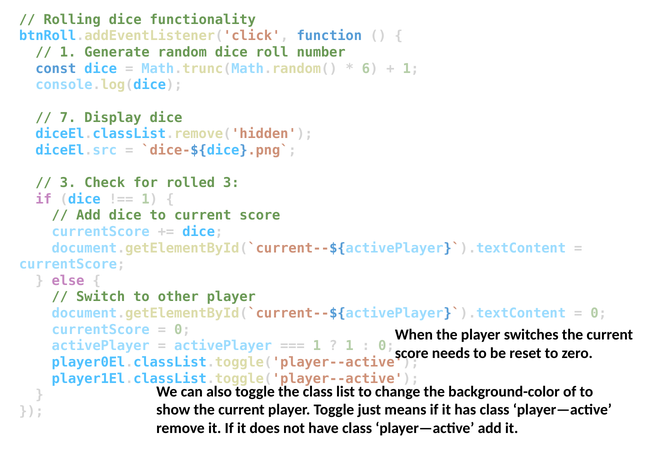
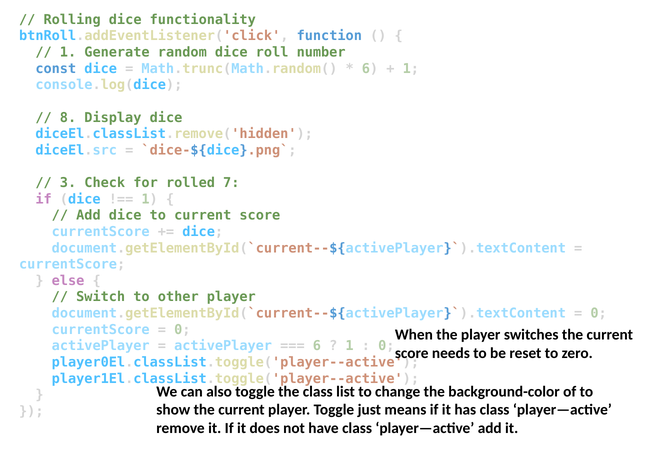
7: 7 -> 8
rolled 3: 3 -> 7
1 at (317, 346): 1 -> 6
